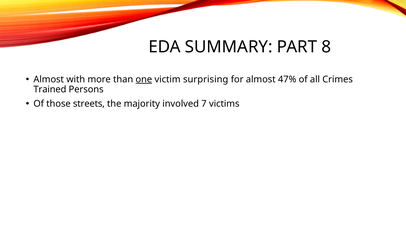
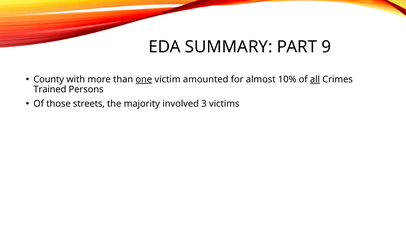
8: 8 -> 9
Almost at (49, 80): Almost -> County
surprising: surprising -> amounted
47%: 47% -> 10%
all underline: none -> present
7: 7 -> 3
